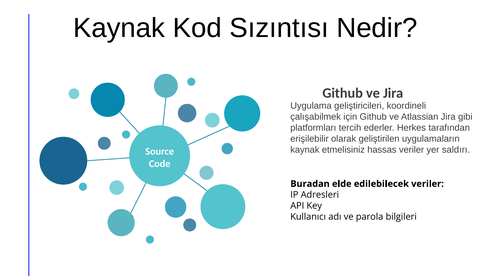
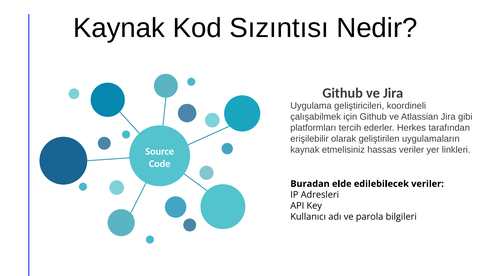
saldırı: saldırı -> linkleri
